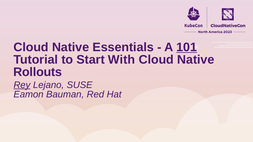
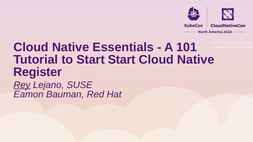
101 underline: present -> none
Start With: With -> Start
Rollouts: Rollouts -> Register
